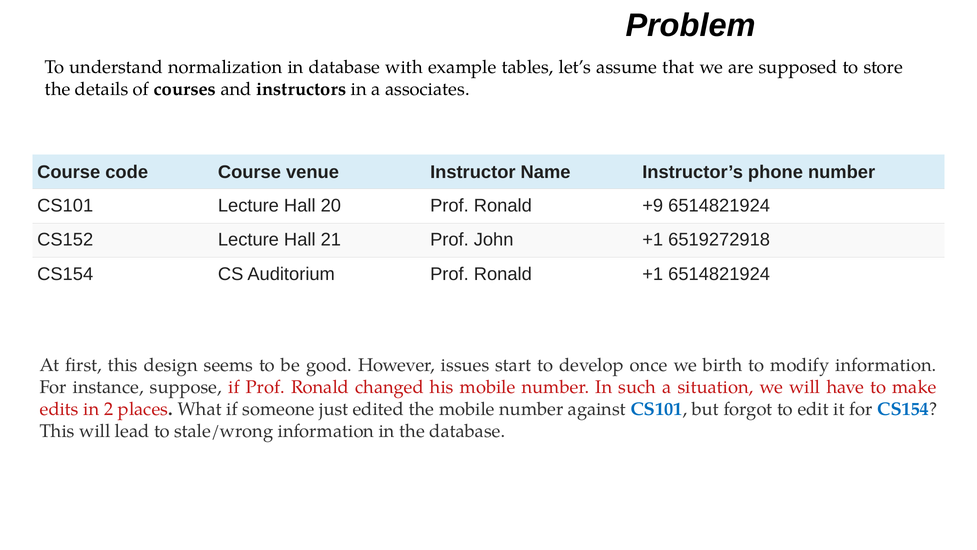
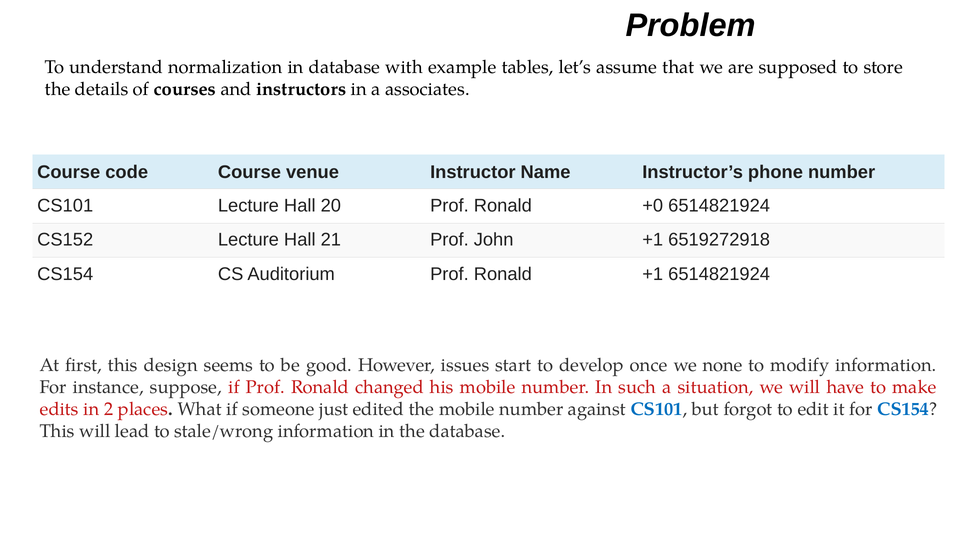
+9: +9 -> +0
birth: birth -> none
